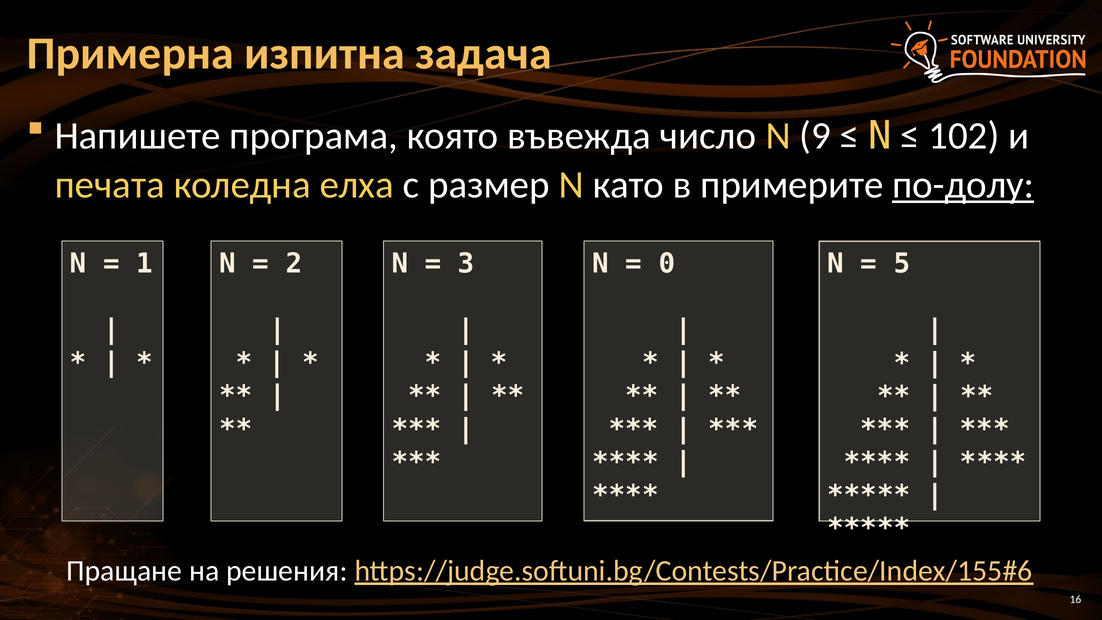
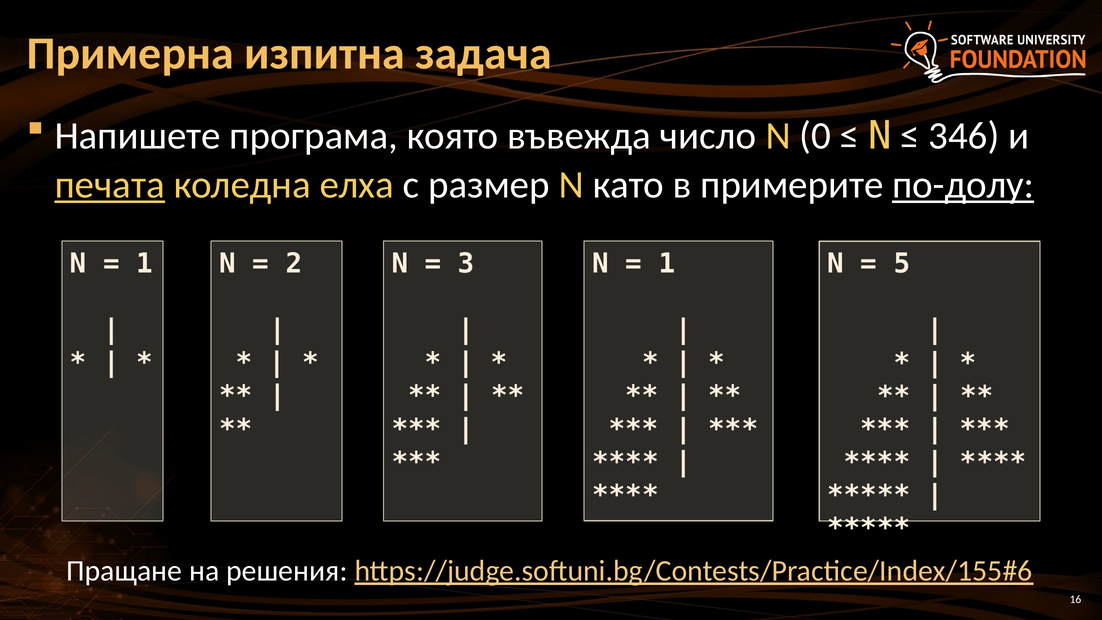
9: 9 -> 0
102: 102 -> 346
печата underline: none -> present
0 at (667, 264): 0 -> 1
